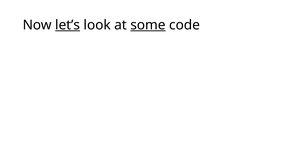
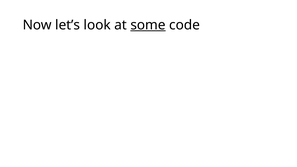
let’s underline: present -> none
